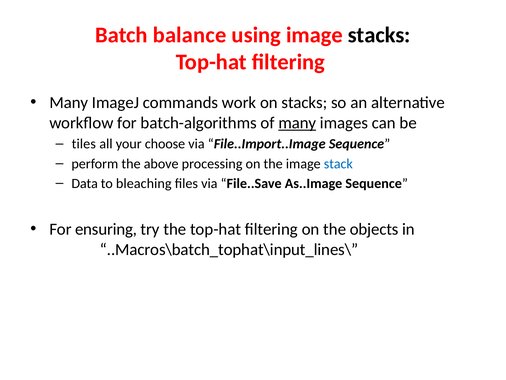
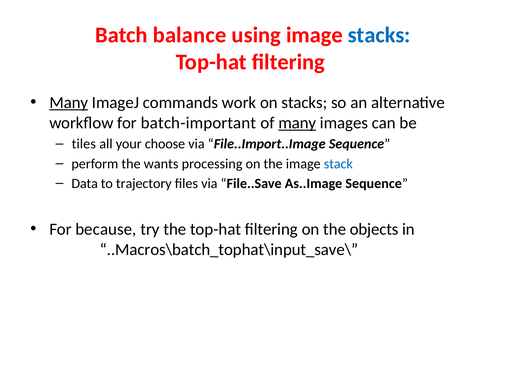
stacks at (379, 35) colour: black -> blue
Many at (69, 102) underline: none -> present
batch-algorithms: batch-algorithms -> batch-important
above: above -> wants
bleaching: bleaching -> trajectory
ensuring: ensuring -> because
..Macros\batch_tophat\input_lines\: ..Macros\batch_tophat\input_lines\ -> ..Macros\batch_tophat\input_save\
